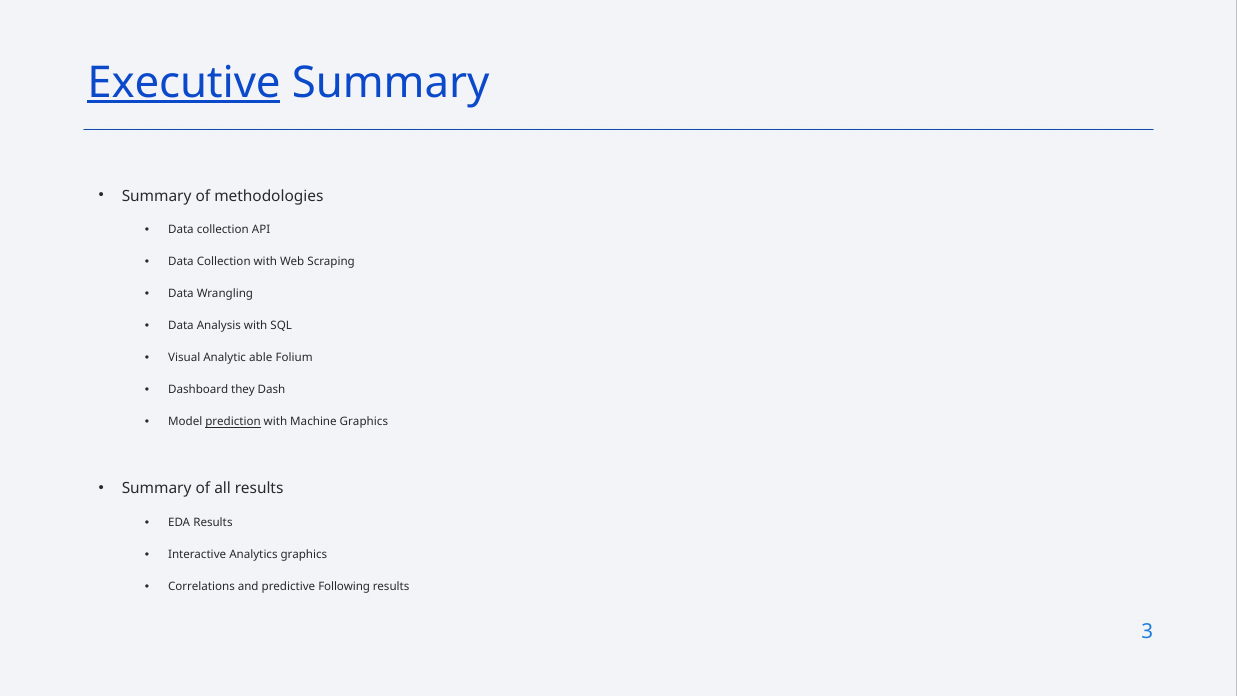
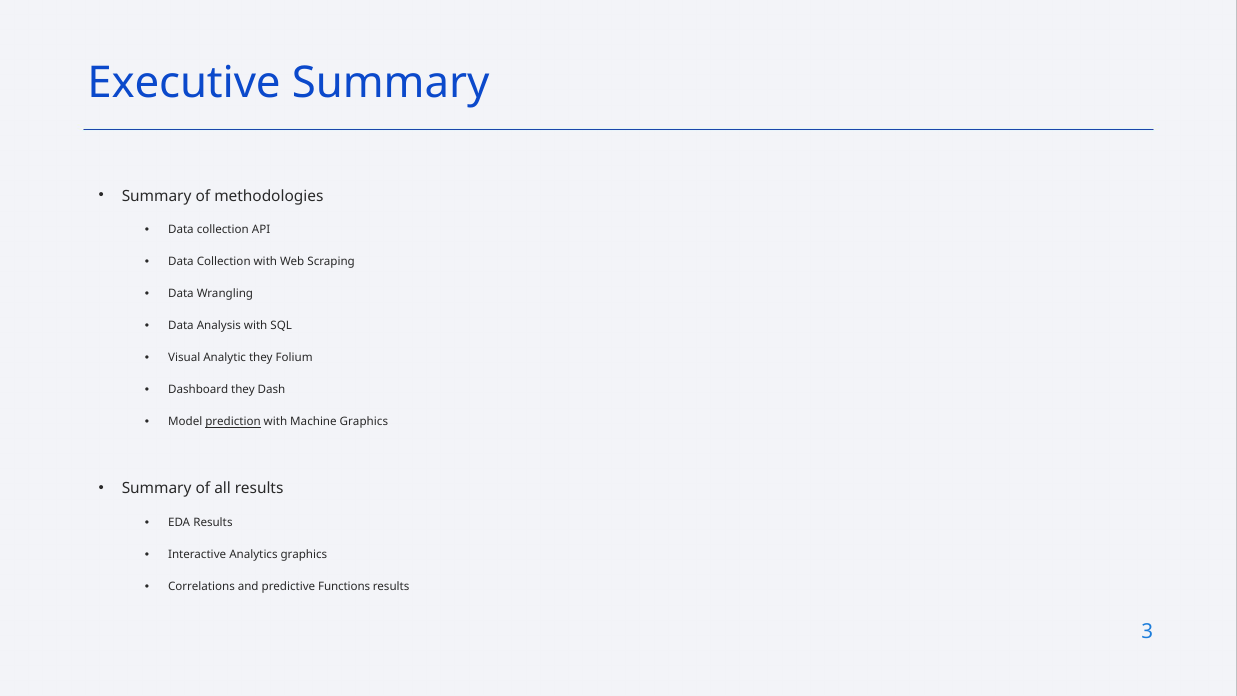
Executive underline: present -> none
Analytic able: able -> they
Following: Following -> Functions
